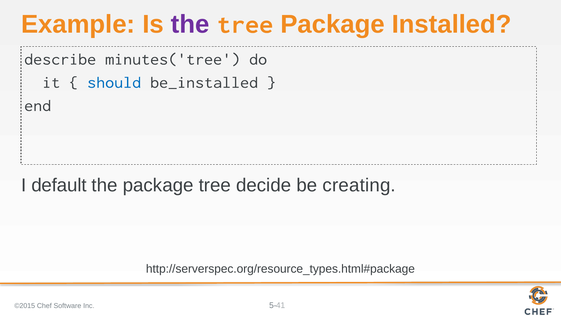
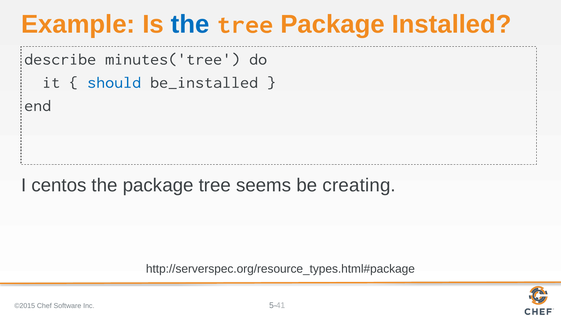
the at (190, 24) colour: purple -> blue
default: default -> centos
decide: decide -> seems
